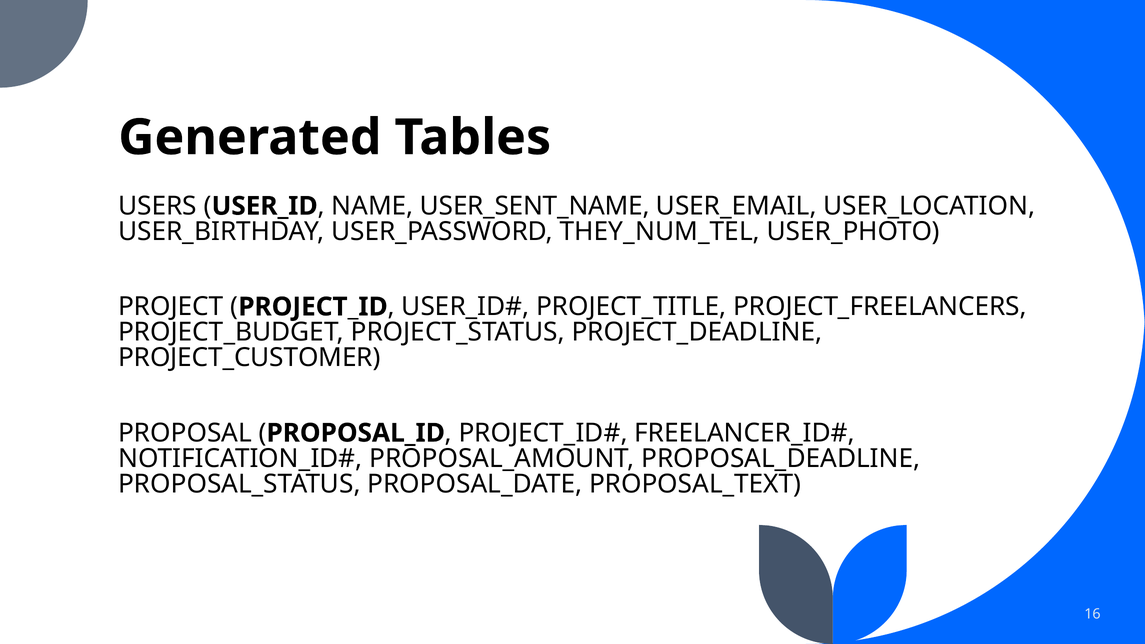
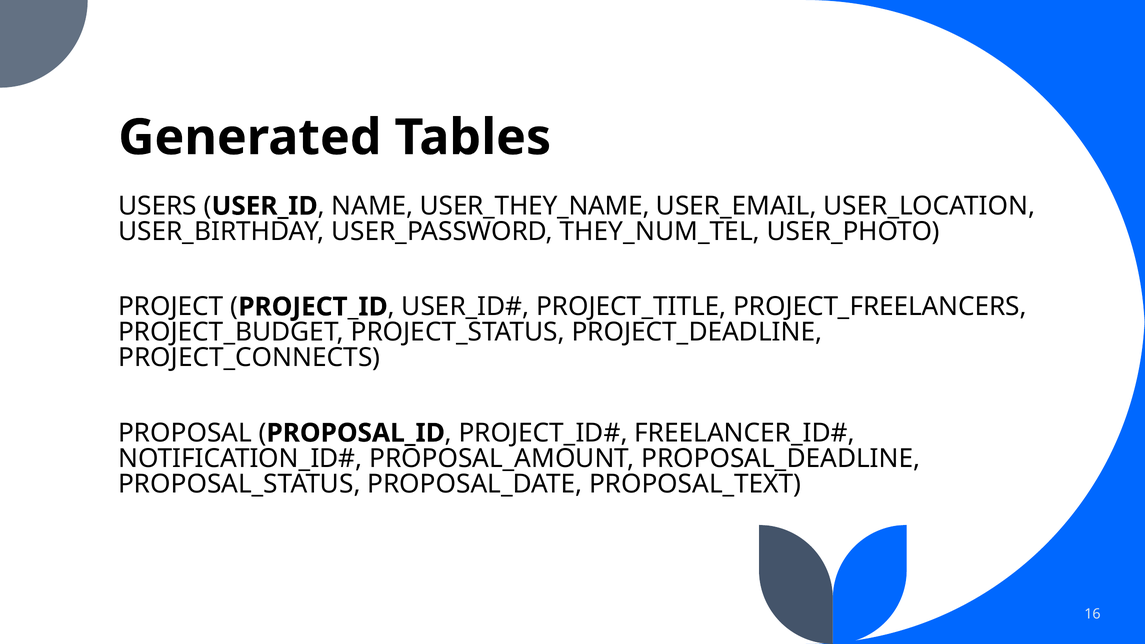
USER_SENT_NAME: USER_SENT_NAME -> USER_THEY_NAME
PROJECT_CUSTOMER: PROJECT_CUSTOMER -> PROJECT_CONNECTS
